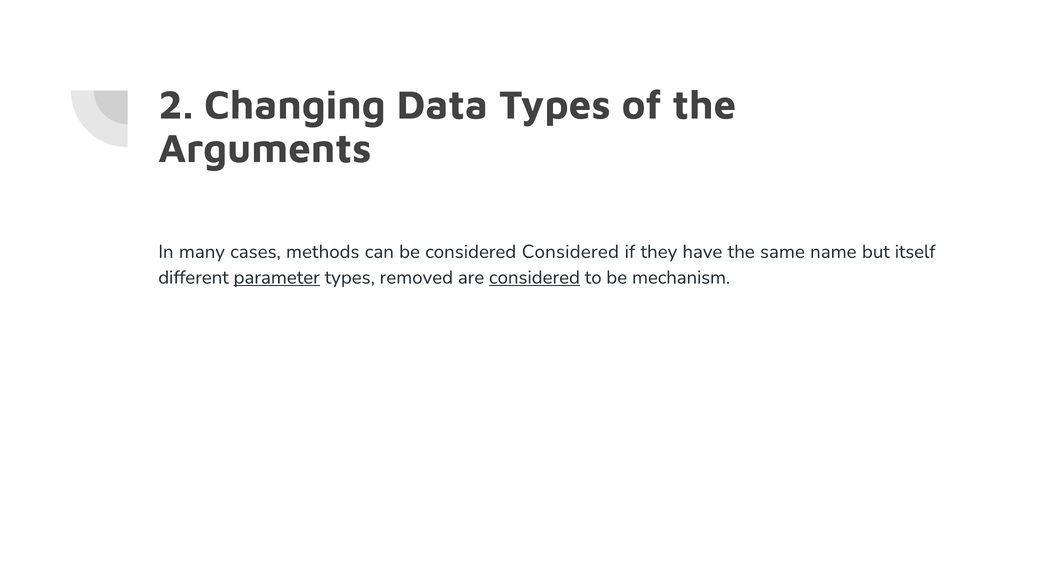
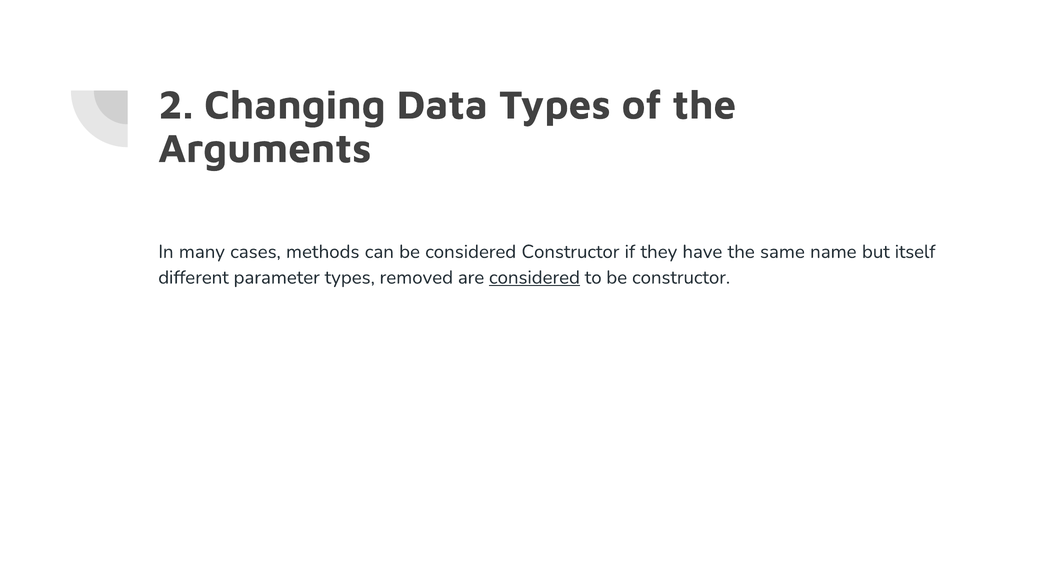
considered Considered: Considered -> Constructor
parameter underline: present -> none
be mechanism: mechanism -> constructor
